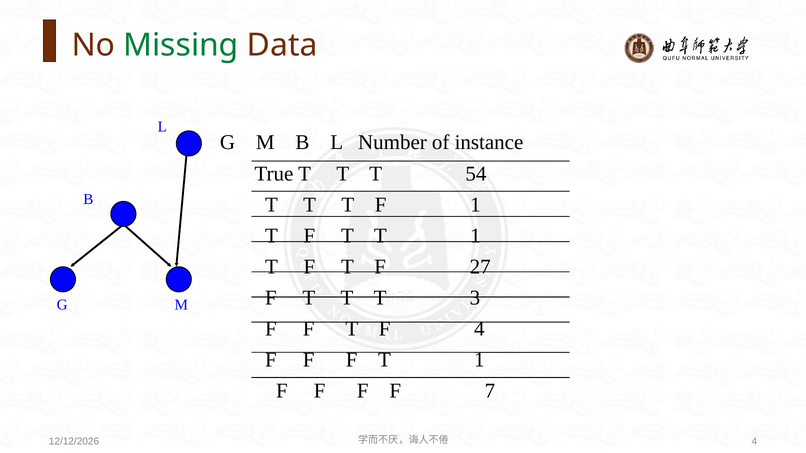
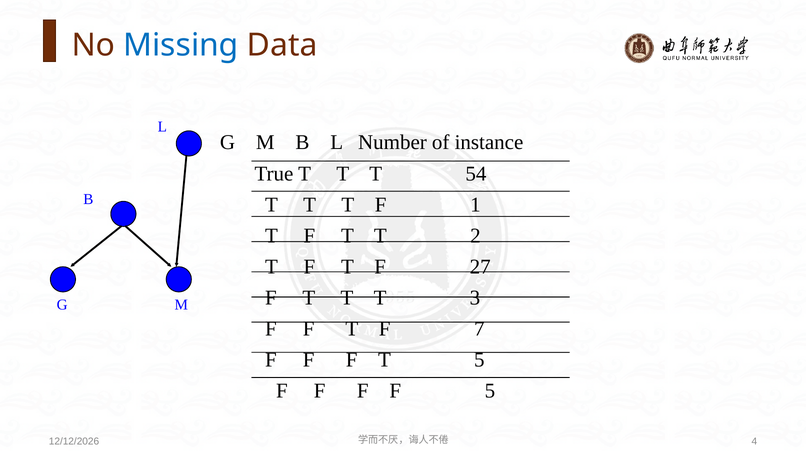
Missing colour: green -> blue
T T 1: 1 -> 2
F 4: 4 -> 7
F T 1: 1 -> 5
F 7: 7 -> 5
